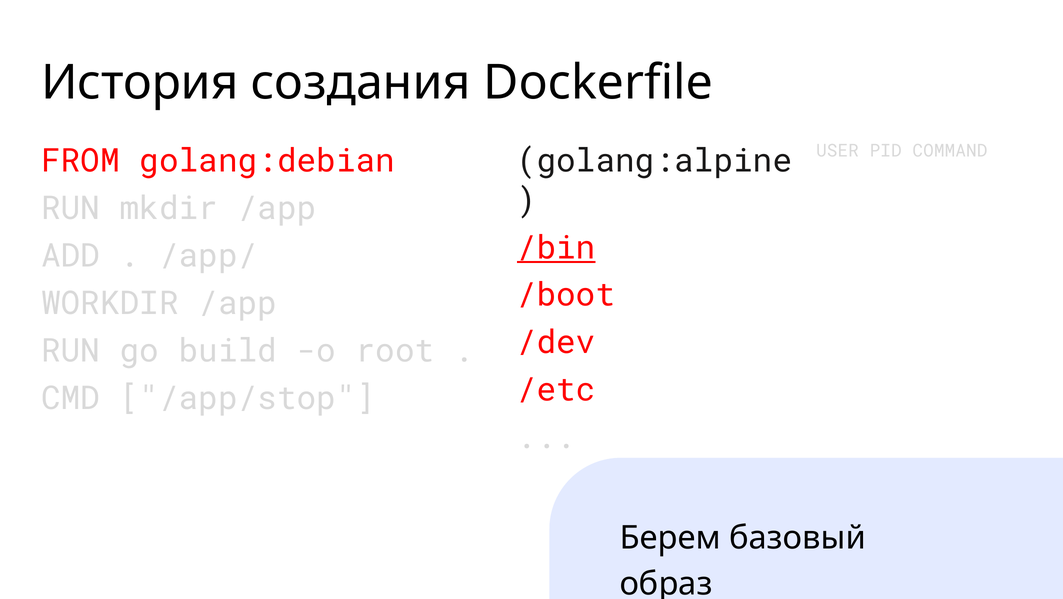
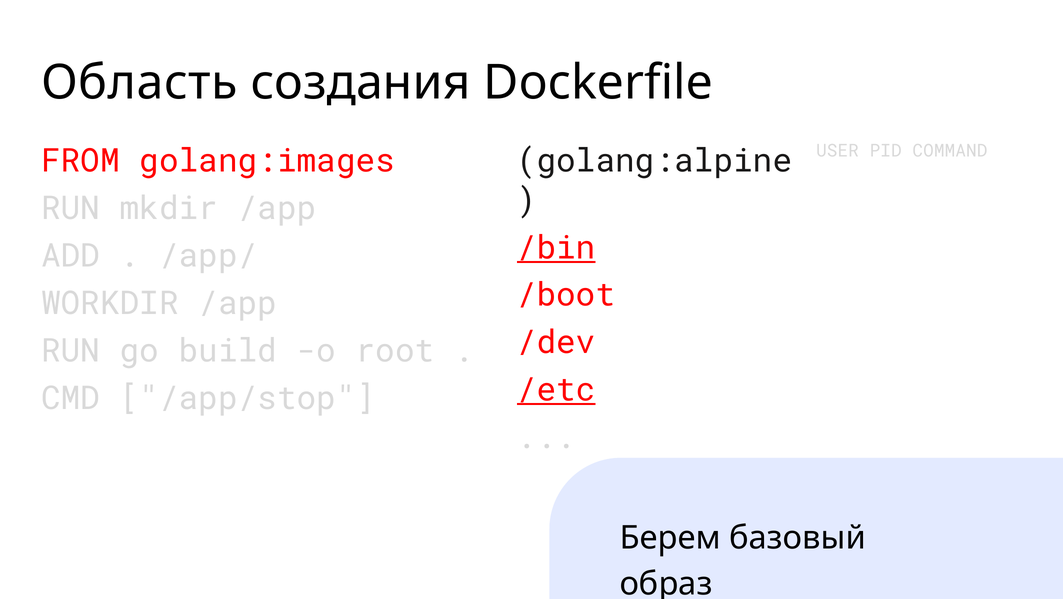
История: История -> Область
golang:debian: golang:debian -> golang:images
/etc underline: none -> present
